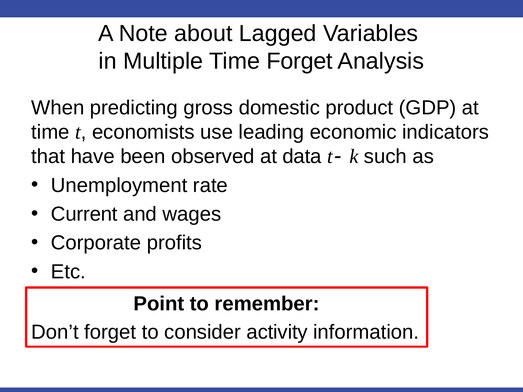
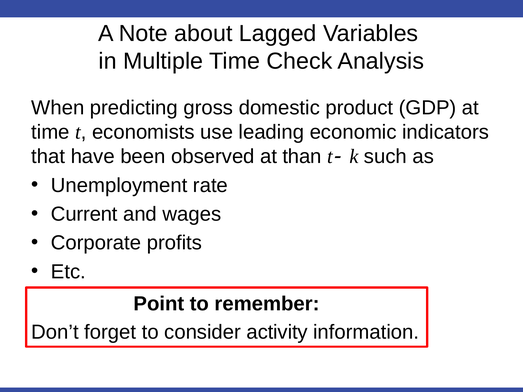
Time Forget: Forget -> Check
data: data -> than
